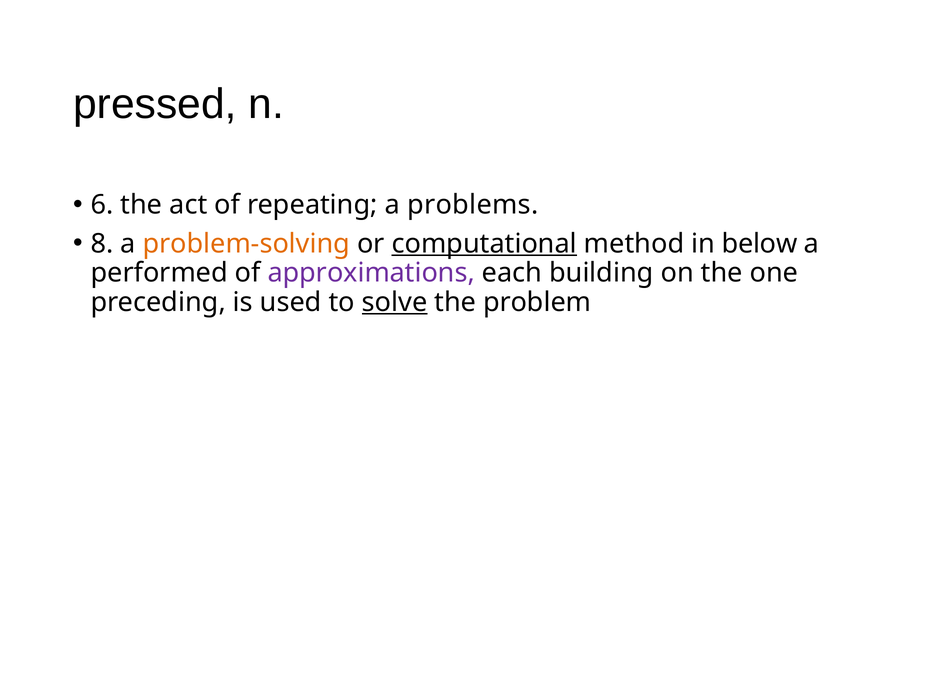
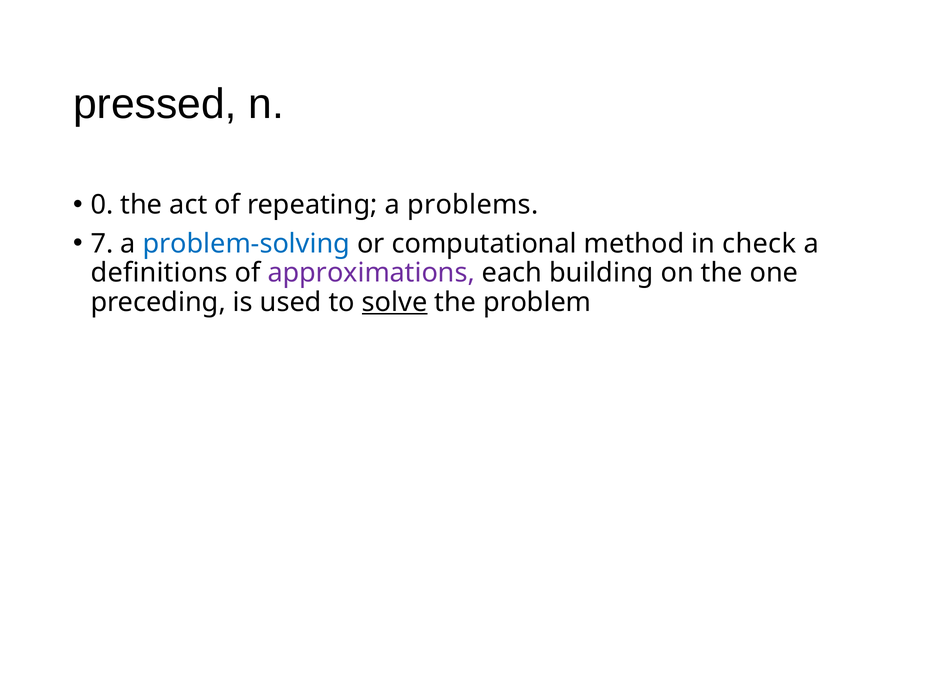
6: 6 -> 0
8: 8 -> 7
problem-solving colour: orange -> blue
computational underline: present -> none
below: below -> check
performed: performed -> definitions
